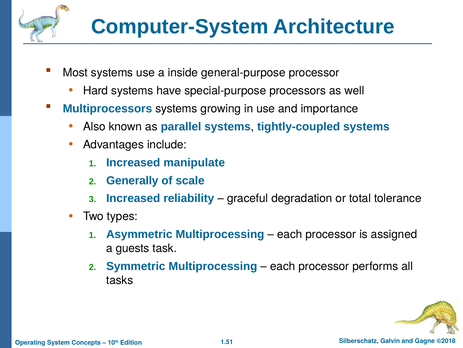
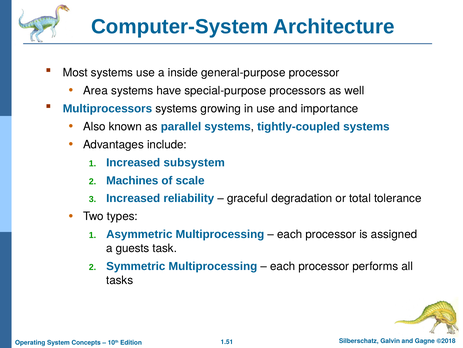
Hard: Hard -> Area
manipulate: manipulate -> subsystem
Generally: Generally -> Machines
